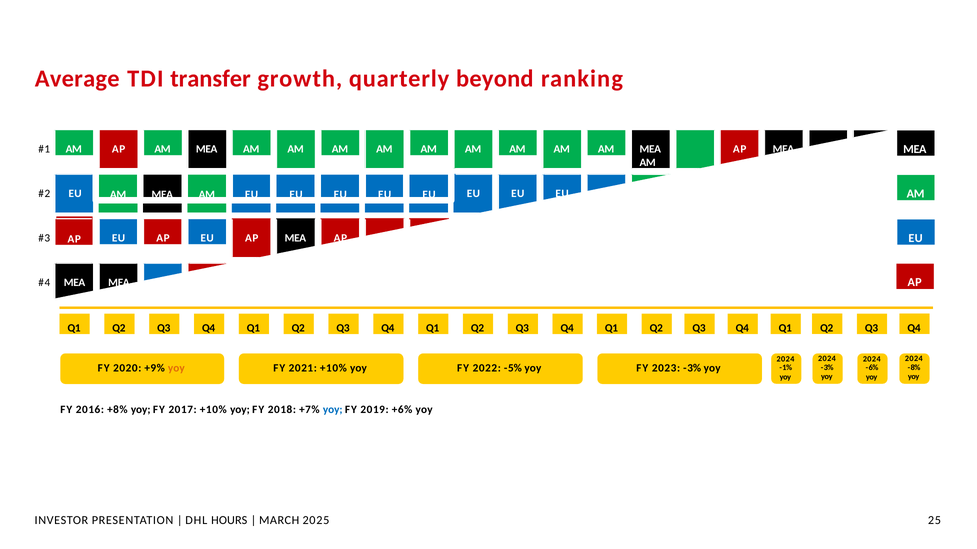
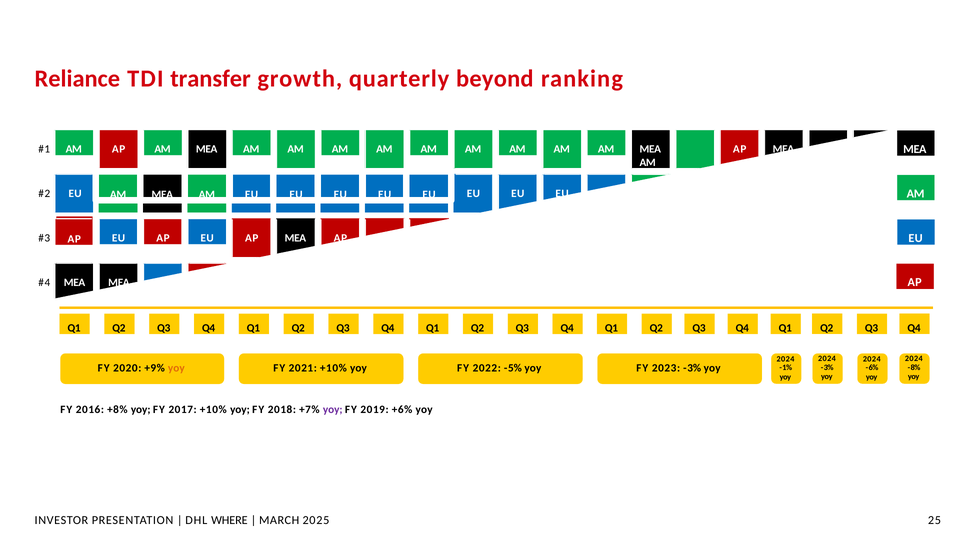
Average: Average -> Reliance
yoy at (333, 410) colour: blue -> purple
HOURS: HOURS -> WHERE
